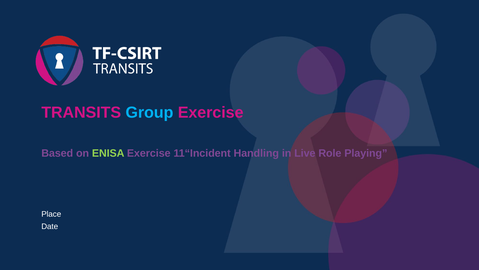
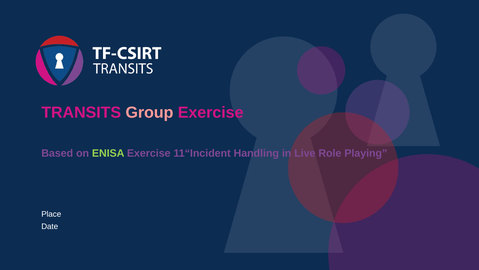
Group colour: light blue -> pink
